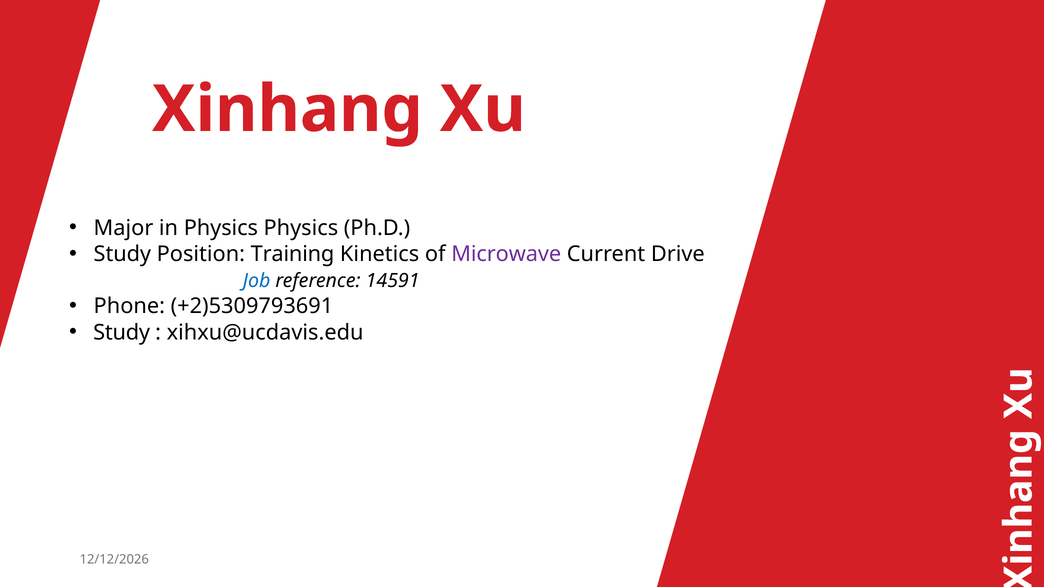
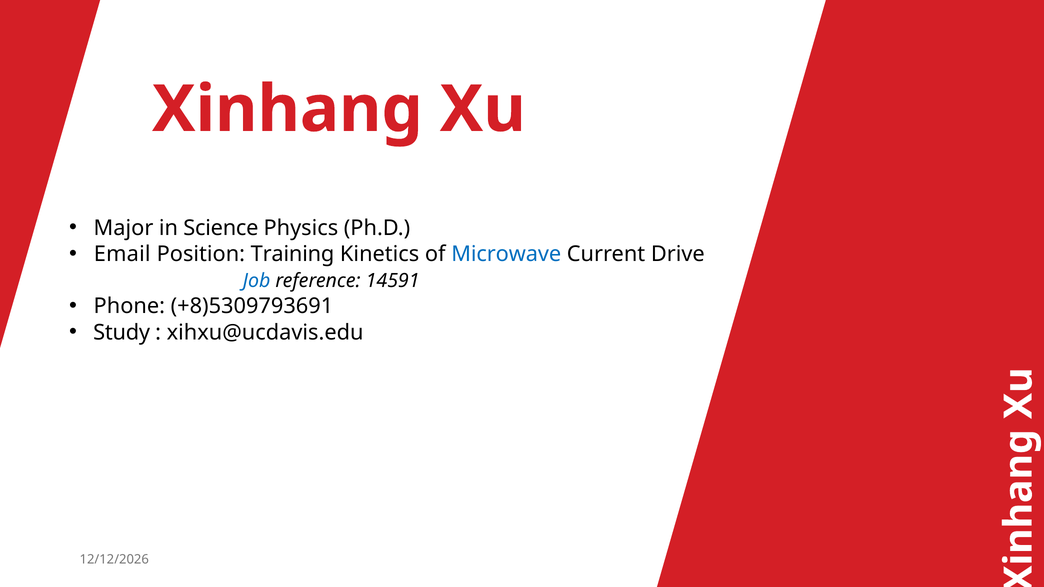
in Physics: Physics -> Science
Study at (122, 254): Study -> Email
Microwave colour: purple -> blue
+2)5309793691: +2)5309793691 -> +8)5309793691
